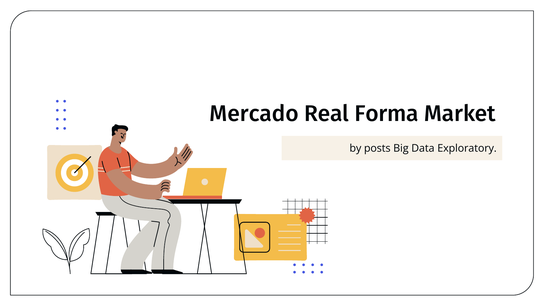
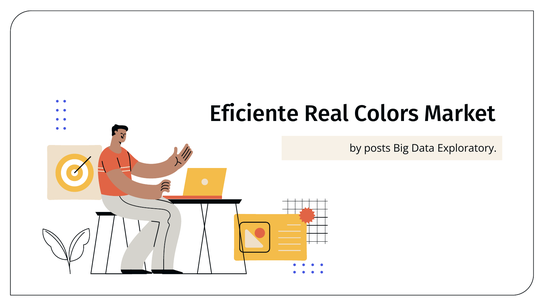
Mercado: Mercado -> Eficiente
Forma: Forma -> Colors
